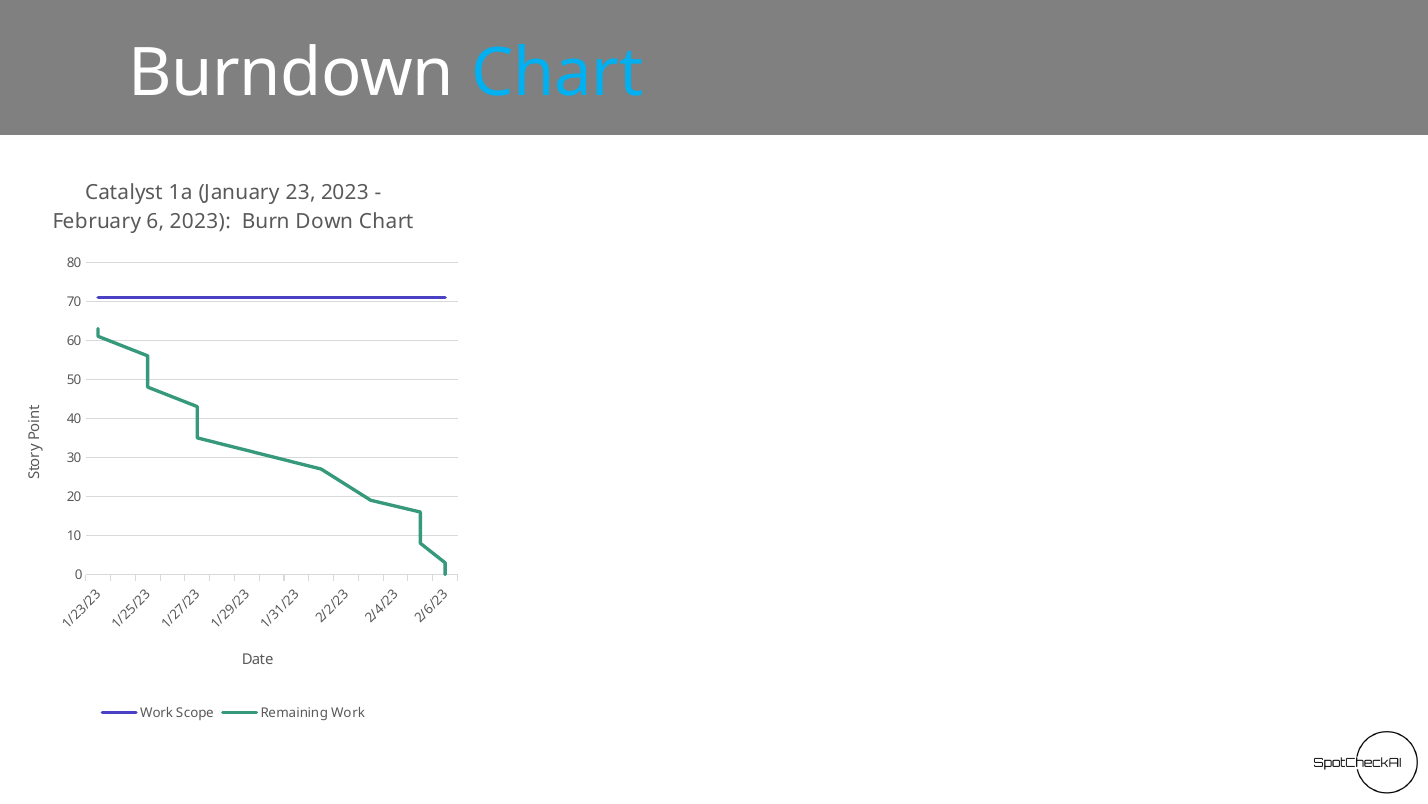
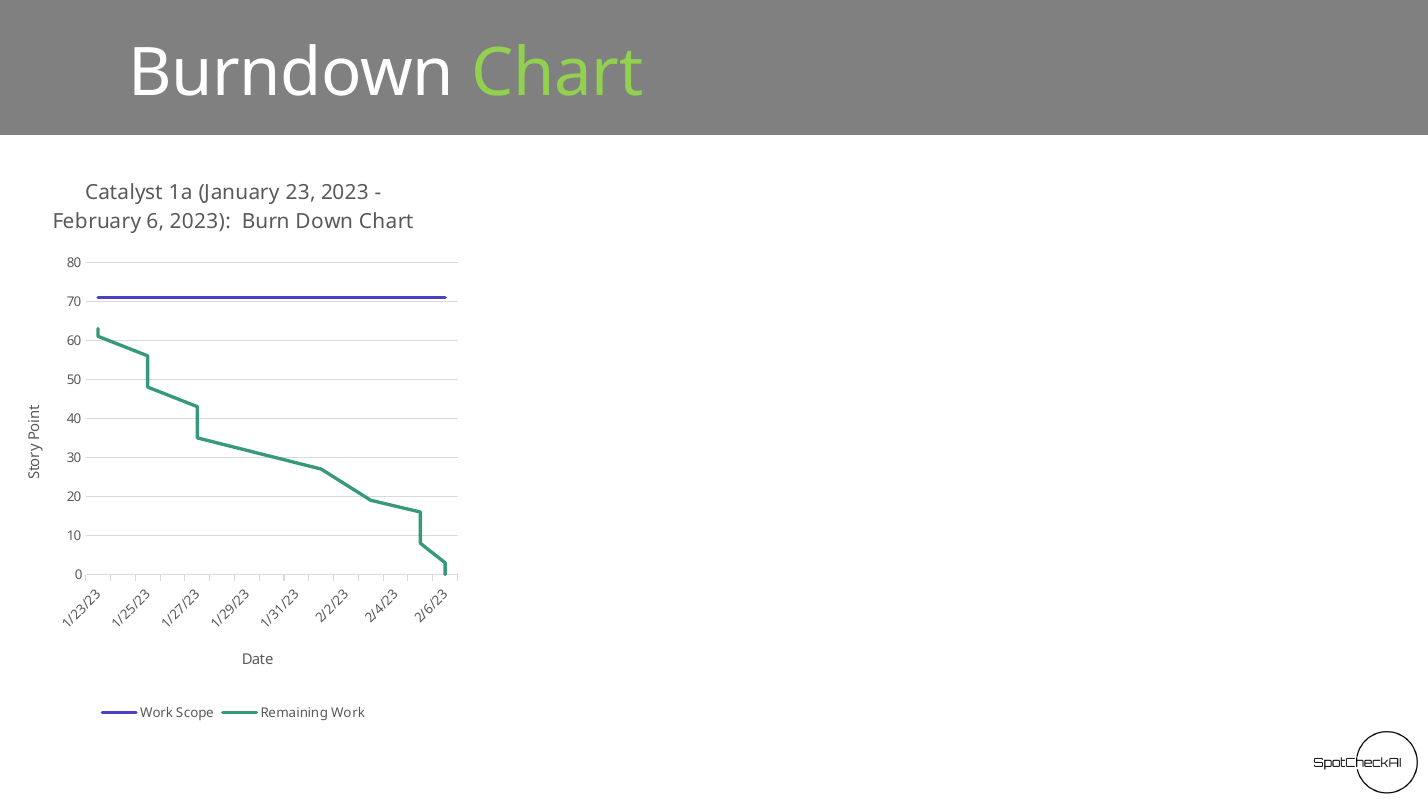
Chart at (557, 73) colour: light blue -> light green
